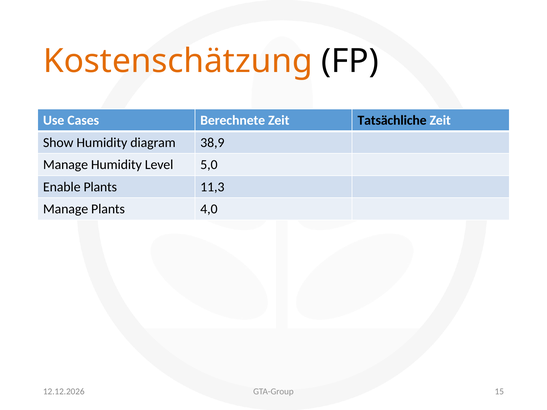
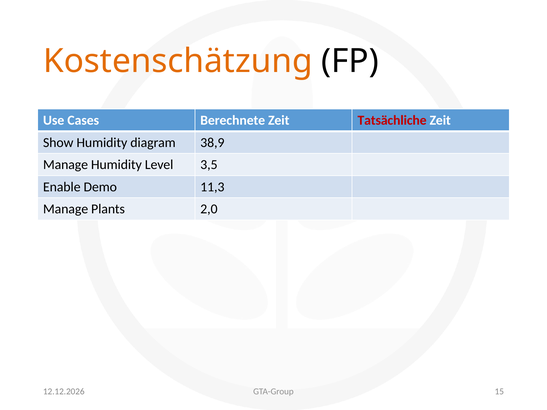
Tatsächliche colour: black -> red
5,0: 5,0 -> 3,5
Enable Plants: Plants -> Demo
4,0: 4,0 -> 2,0
